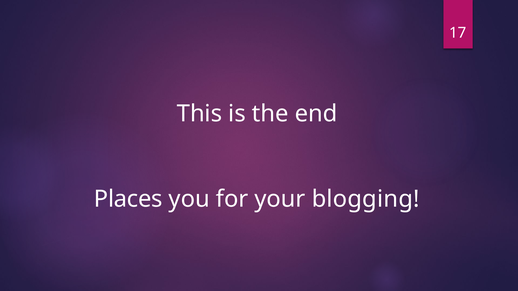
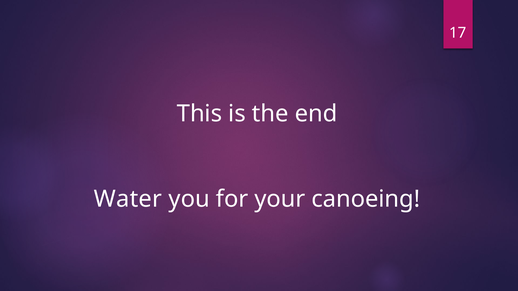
Places: Places -> Water
blogging: blogging -> canoeing
